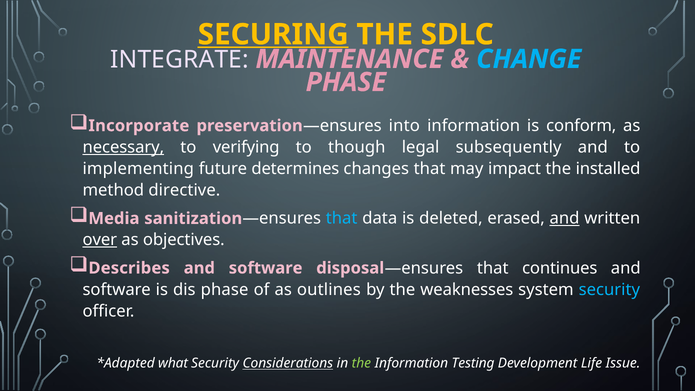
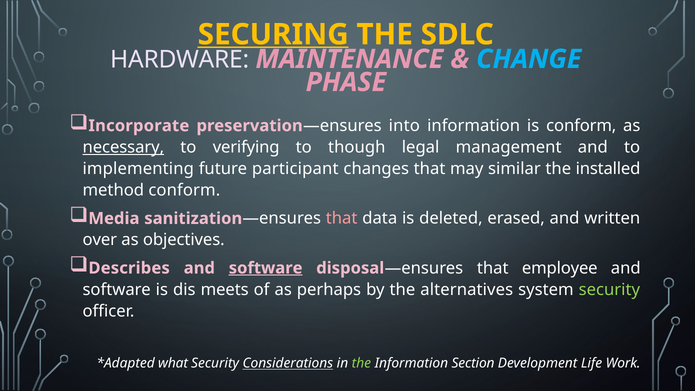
INTEGRATE: INTEGRATE -> HARDWARE
subsequently: subsequently -> management
determines: determines -> participant
impact: impact -> similar
method directive: directive -> conform
that at (342, 218) colour: light blue -> pink
and at (565, 218) underline: present -> none
over underline: present -> none
software at (266, 268) underline: none -> present
continues: continues -> employee
dis phase: phase -> meets
outlines: outlines -> perhaps
weaknesses: weaknesses -> alternatives
security at (609, 290) colour: light blue -> light green
Testing: Testing -> Section
Issue: Issue -> Work
